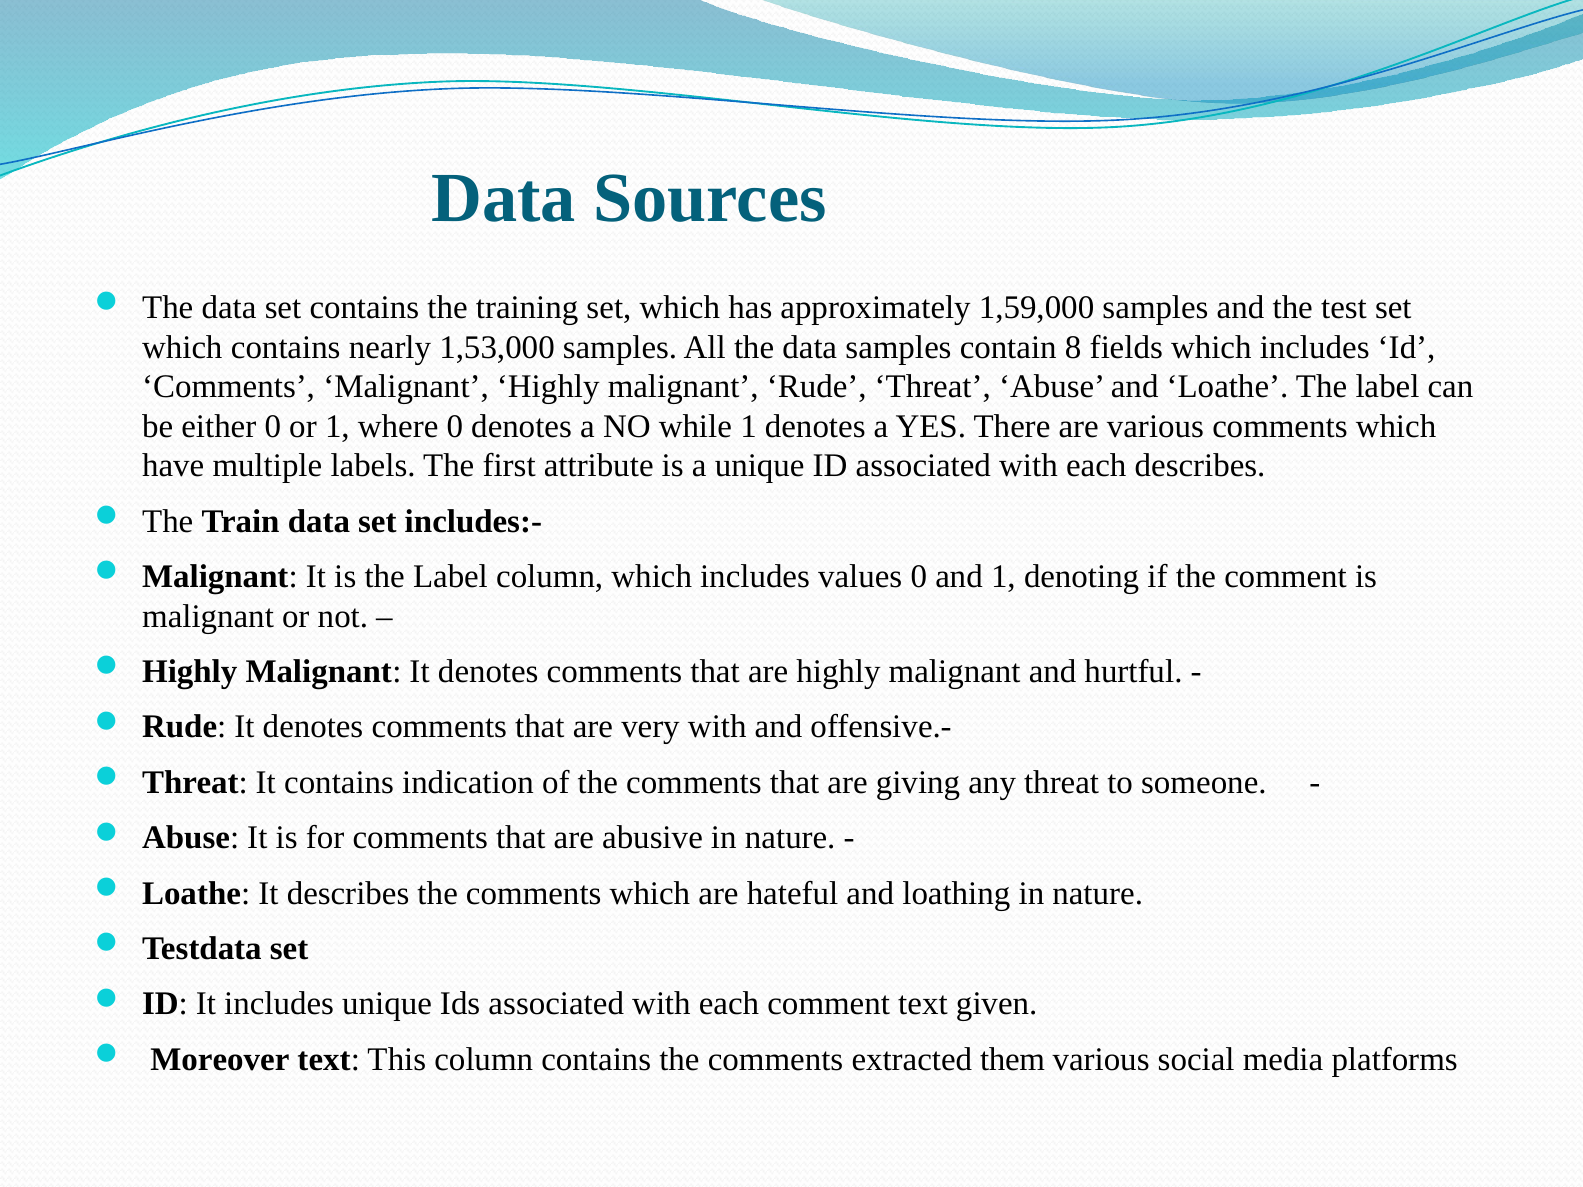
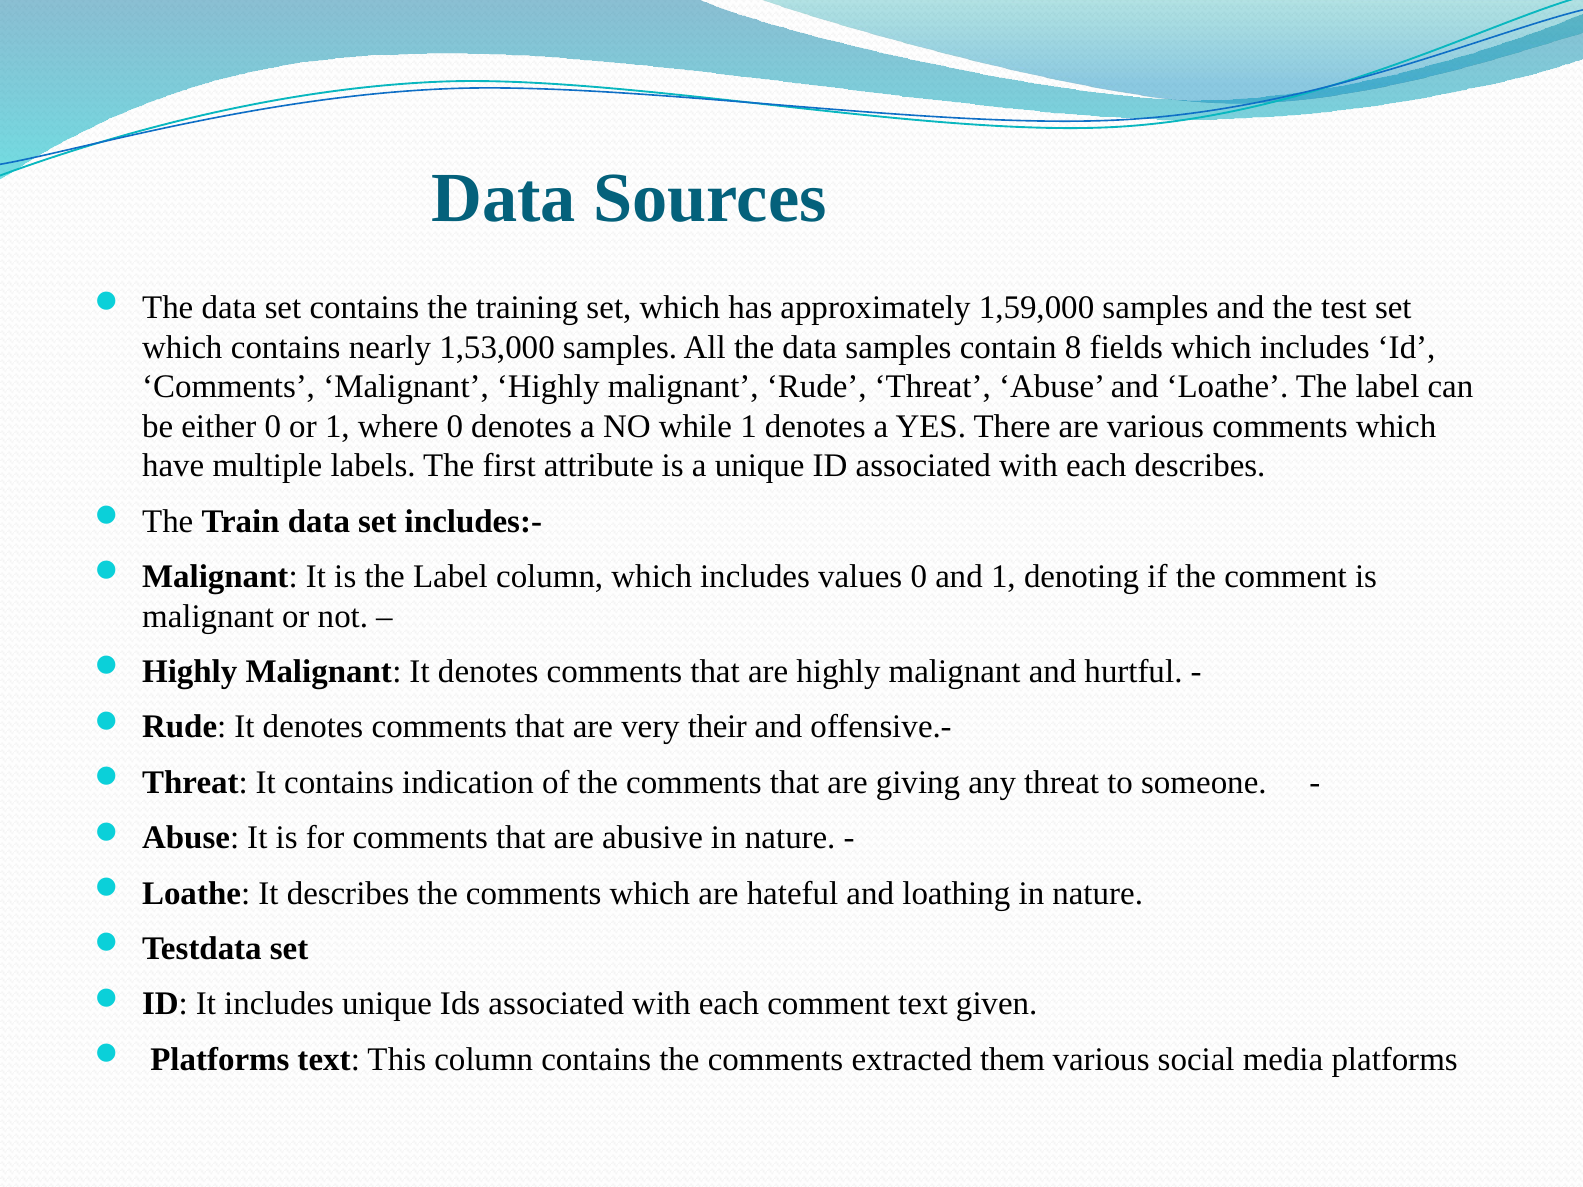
very with: with -> their
Moreover at (220, 1060): Moreover -> Platforms
